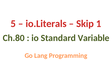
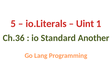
Skip: Skip -> Uint
Ch.80: Ch.80 -> Ch.36
Variable: Variable -> Another
